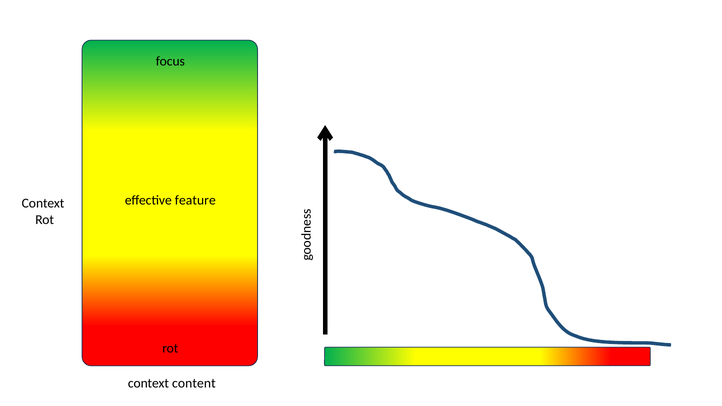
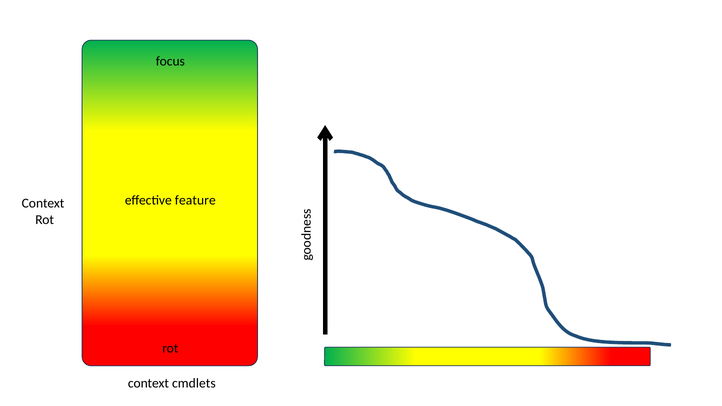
content: content -> cmdlets
